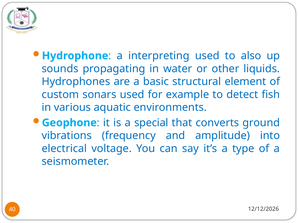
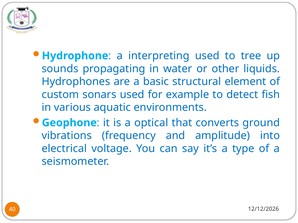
also: also -> tree
special: special -> optical
